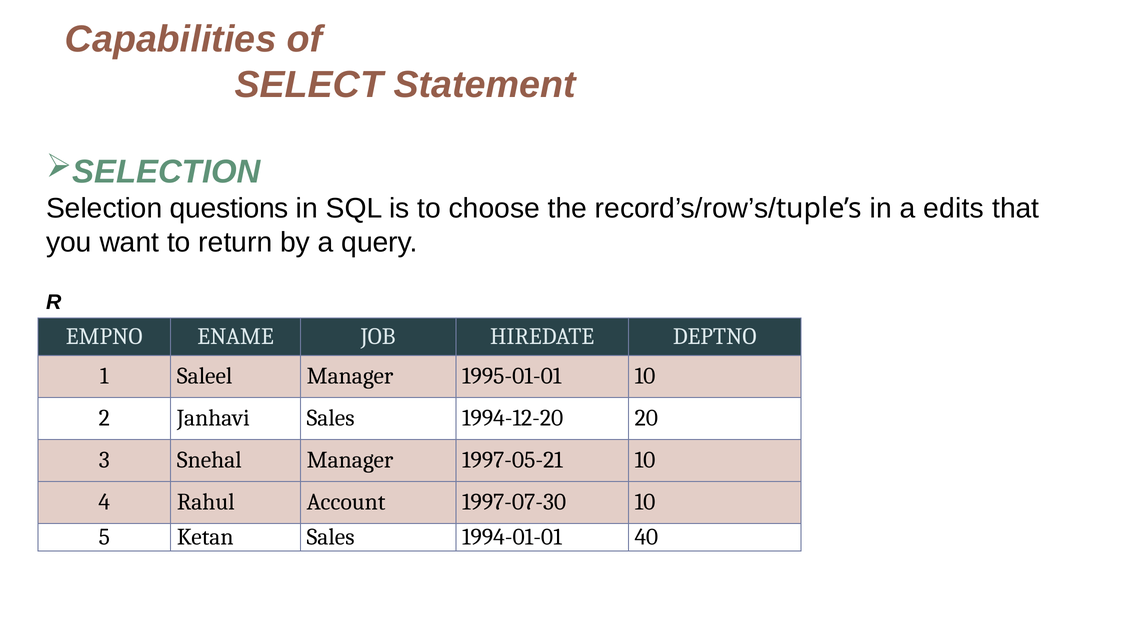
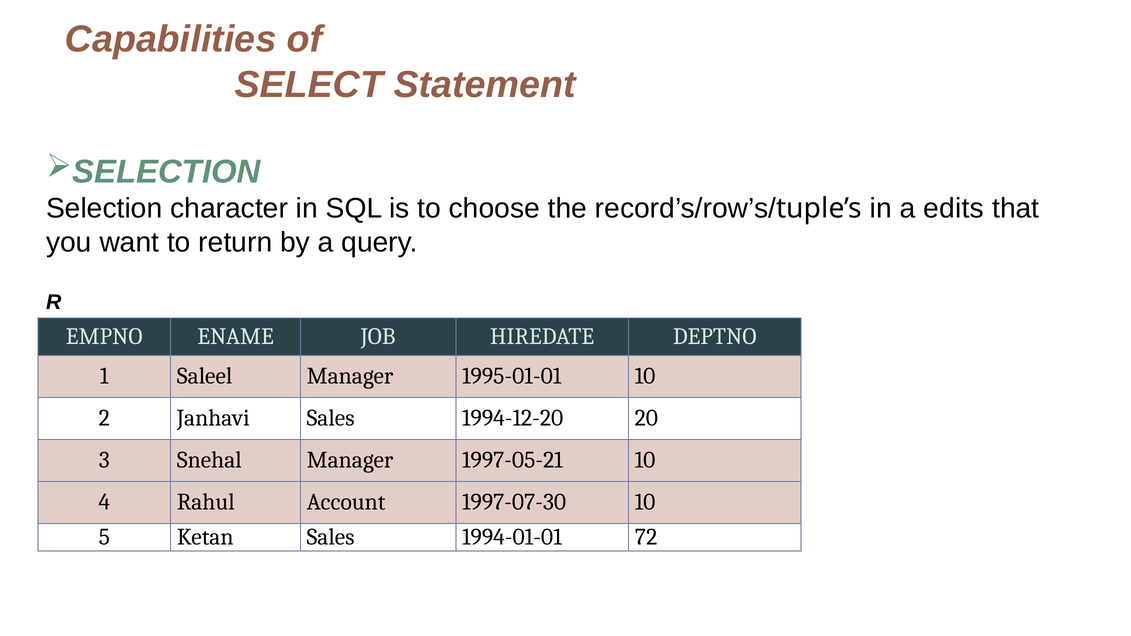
questions: questions -> character
40: 40 -> 72
